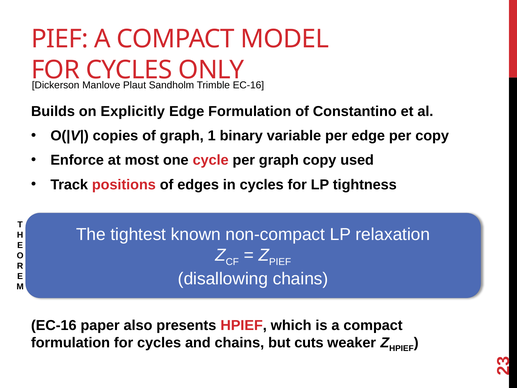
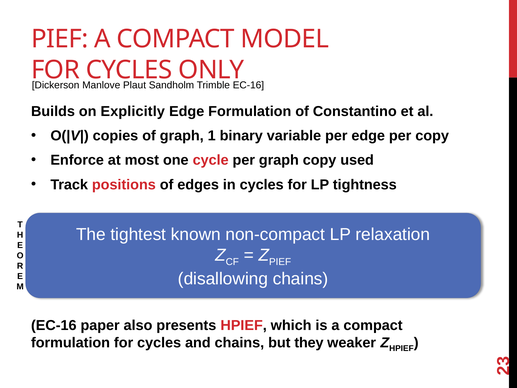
cuts: cuts -> they
